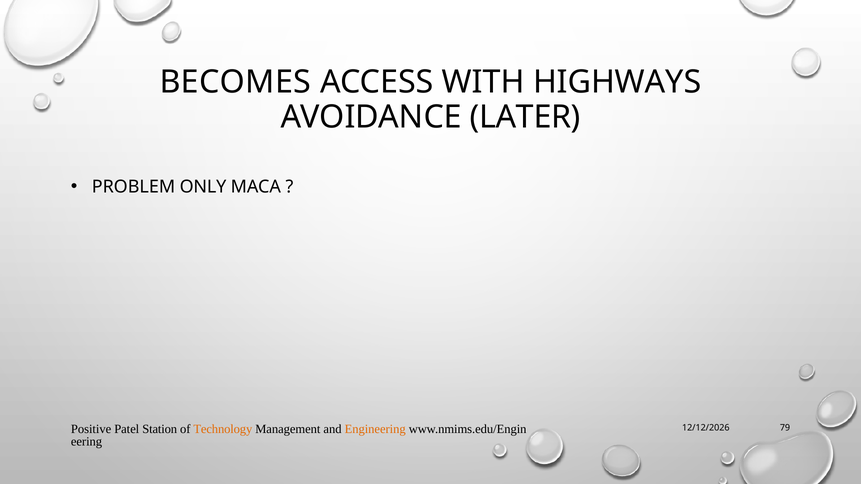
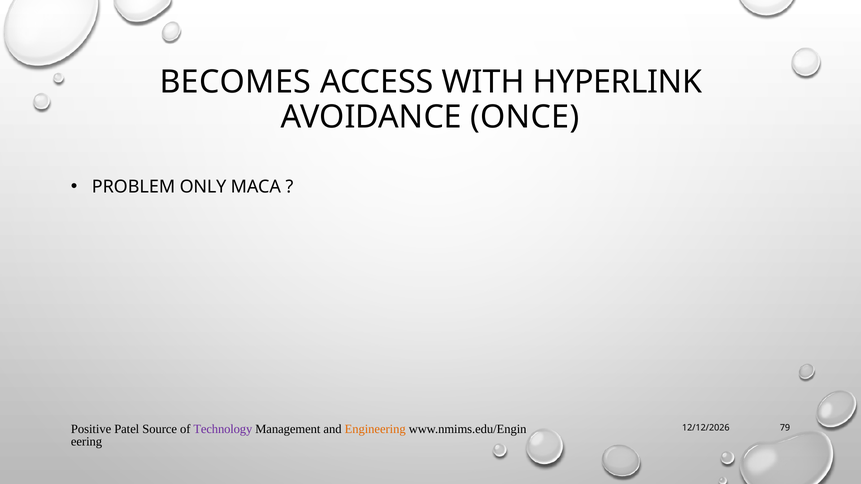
HIGHWAYS: HIGHWAYS -> HYPERLINK
LATER: LATER -> ONCE
Station: Station -> Source
Technology colour: orange -> purple
